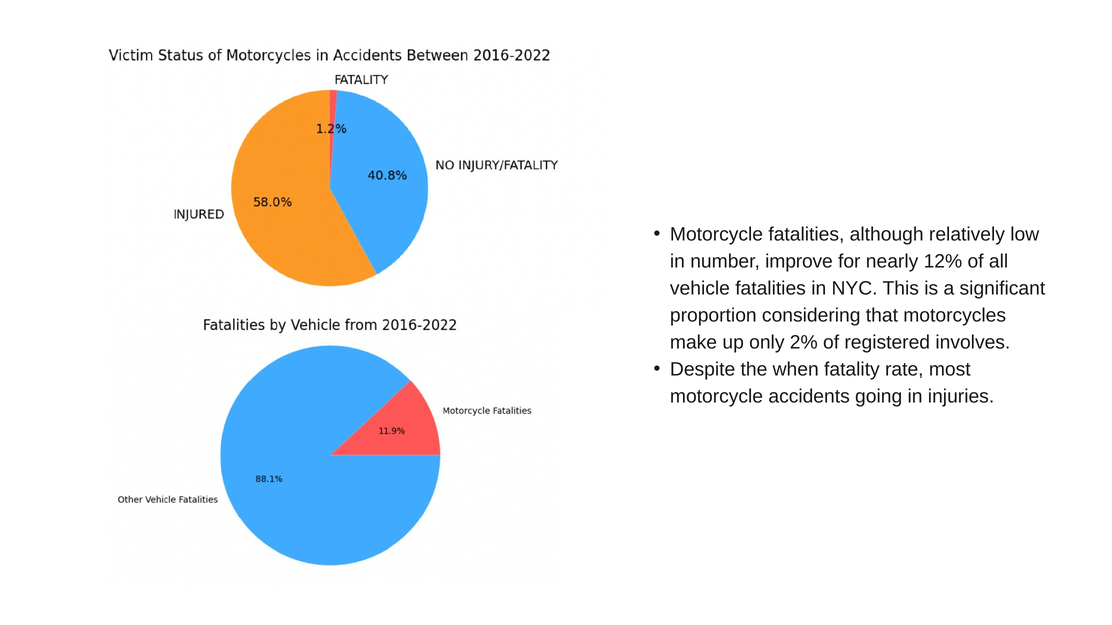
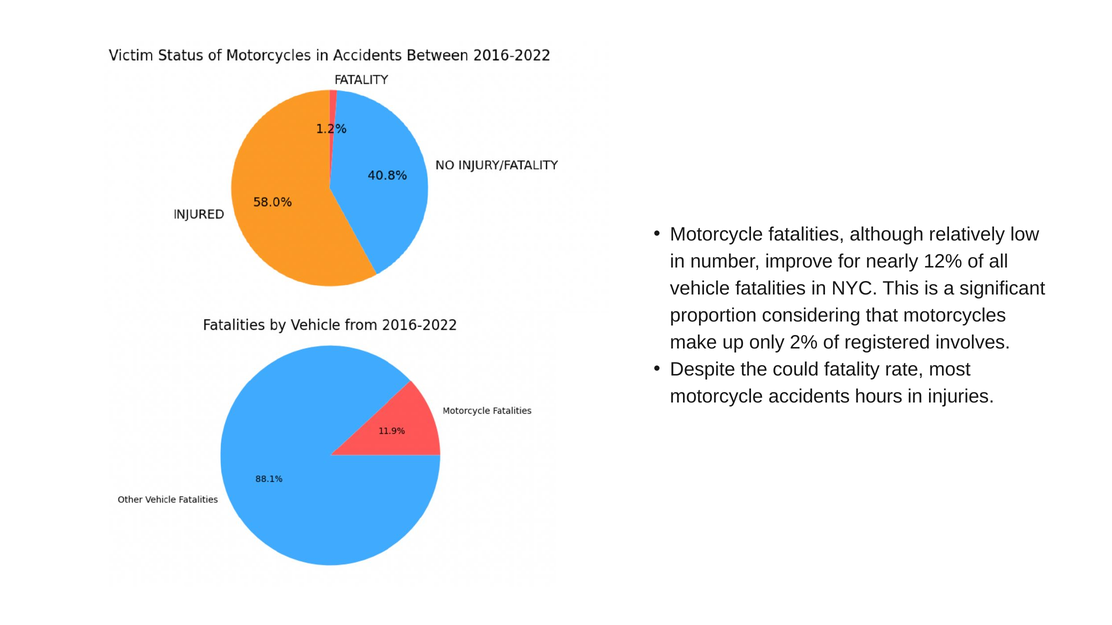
when: when -> could
going: going -> hours
